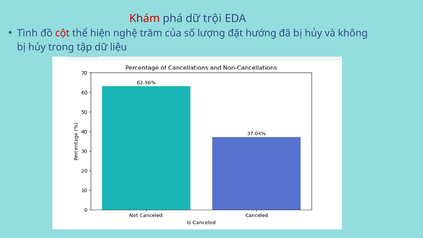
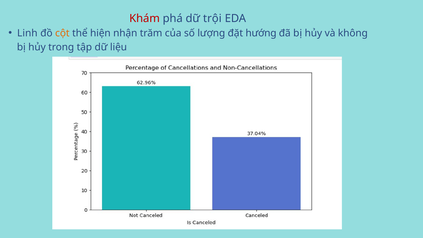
Tình: Tình -> Linh
cột colour: red -> orange
nghệ: nghệ -> nhận
